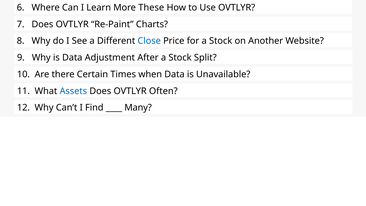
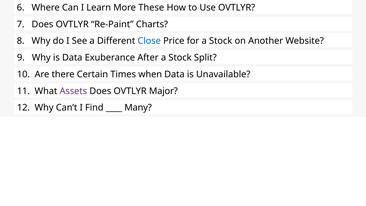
Adjustment: Adjustment -> Exuberance
Assets colour: blue -> purple
Often: Often -> Major
